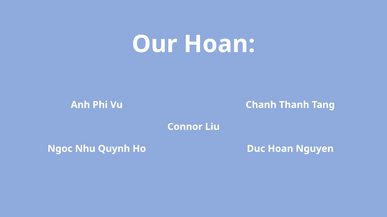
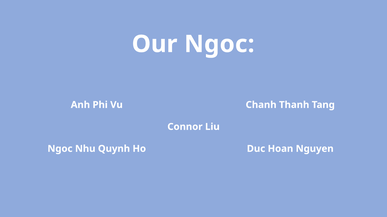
Our Hoan: Hoan -> Ngoc
